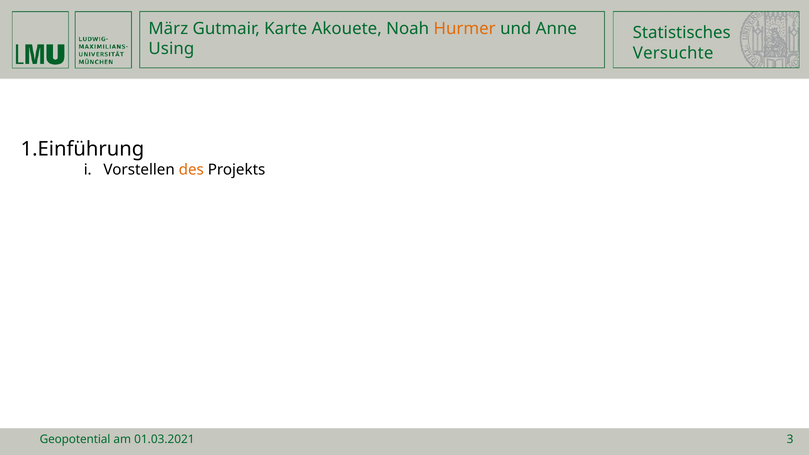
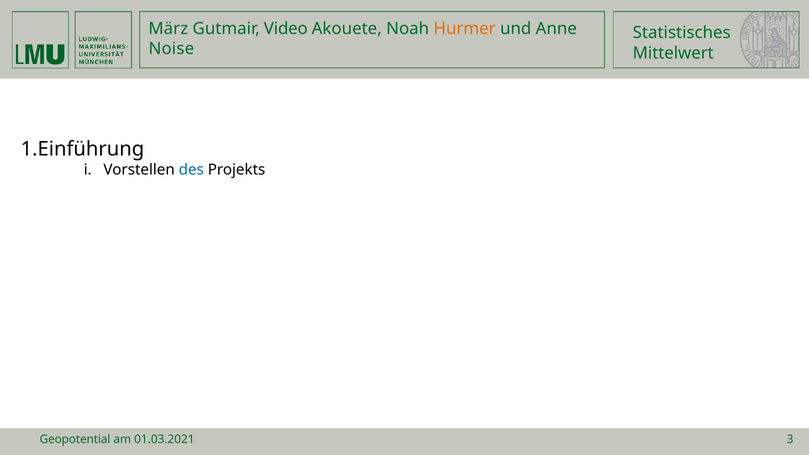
Karte: Karte -> Video
Using: Using -> Noise
Versuchte: Versuchte -> Mittelwert
des colour: orange -> blue
